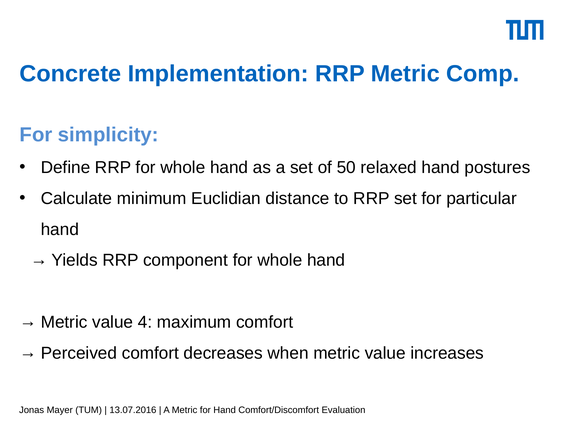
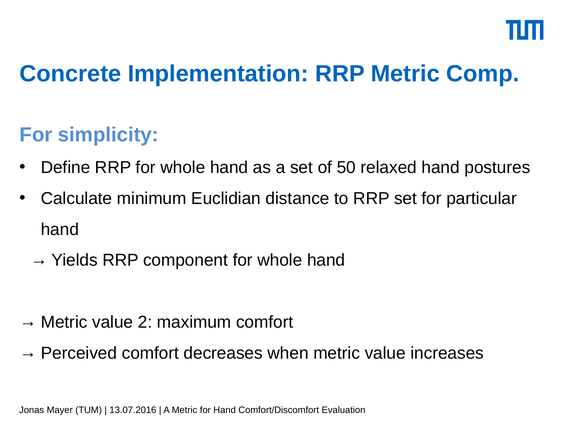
4: 4 -> 2
